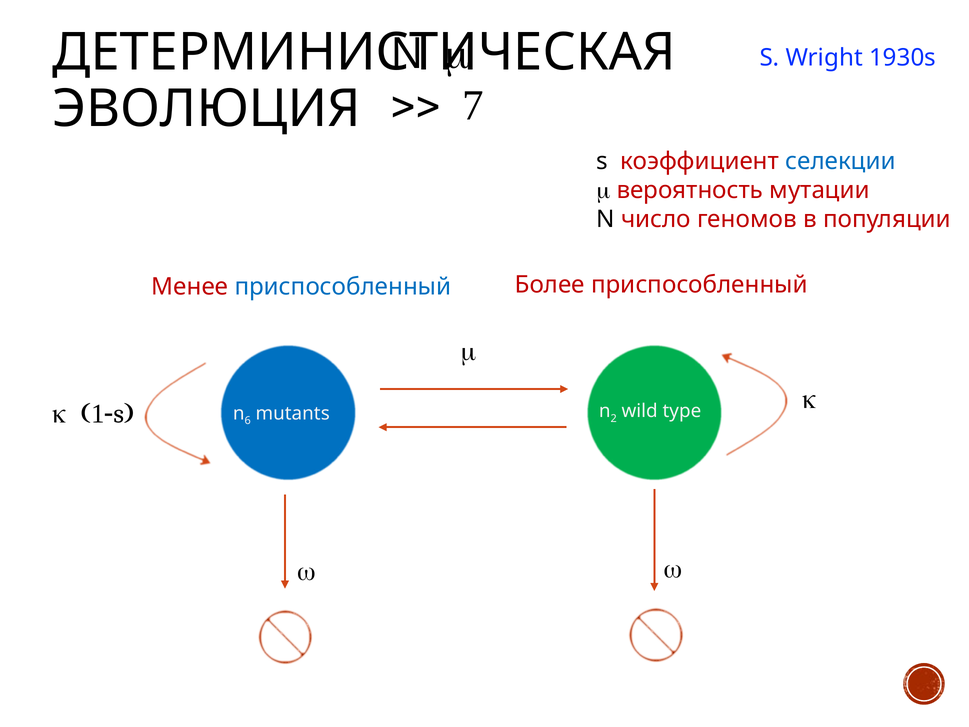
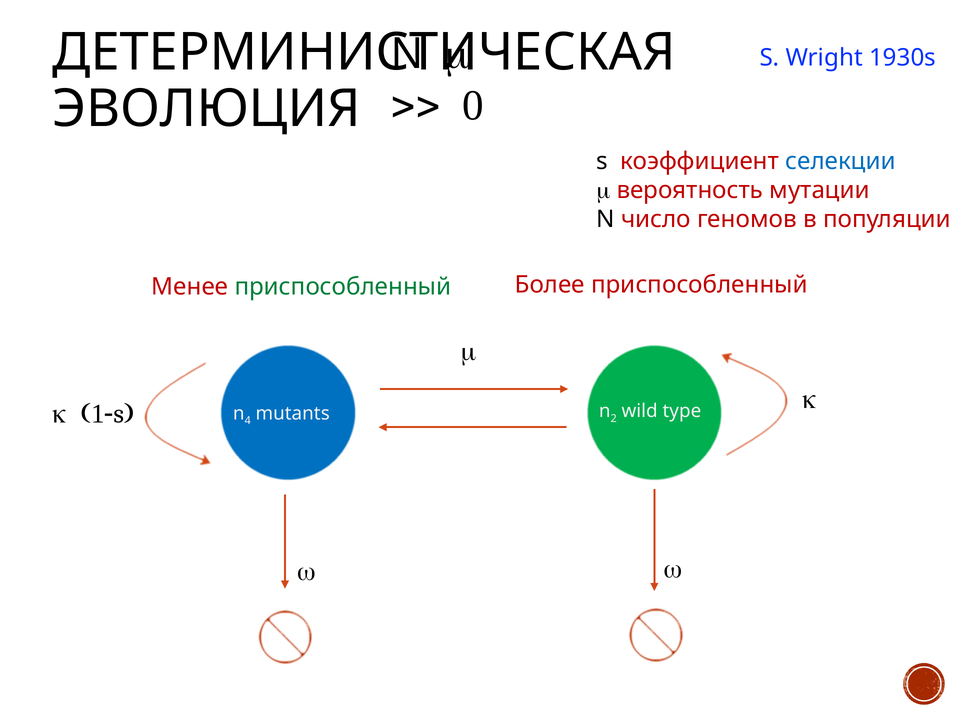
7: 7 -> 0
приспособленный at (343, 287) colour: blue -> green
6: 6 -> 4
